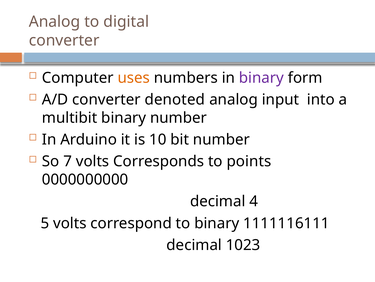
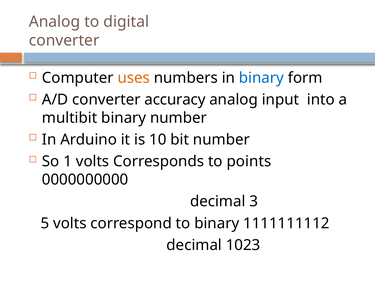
binary at (261, 78) colour: purple -> blue
denoted: denoted -> accuracy
7: 7 -> 1
4: 4 -> 3
1111116111: 1111116111 -> 1111111112
